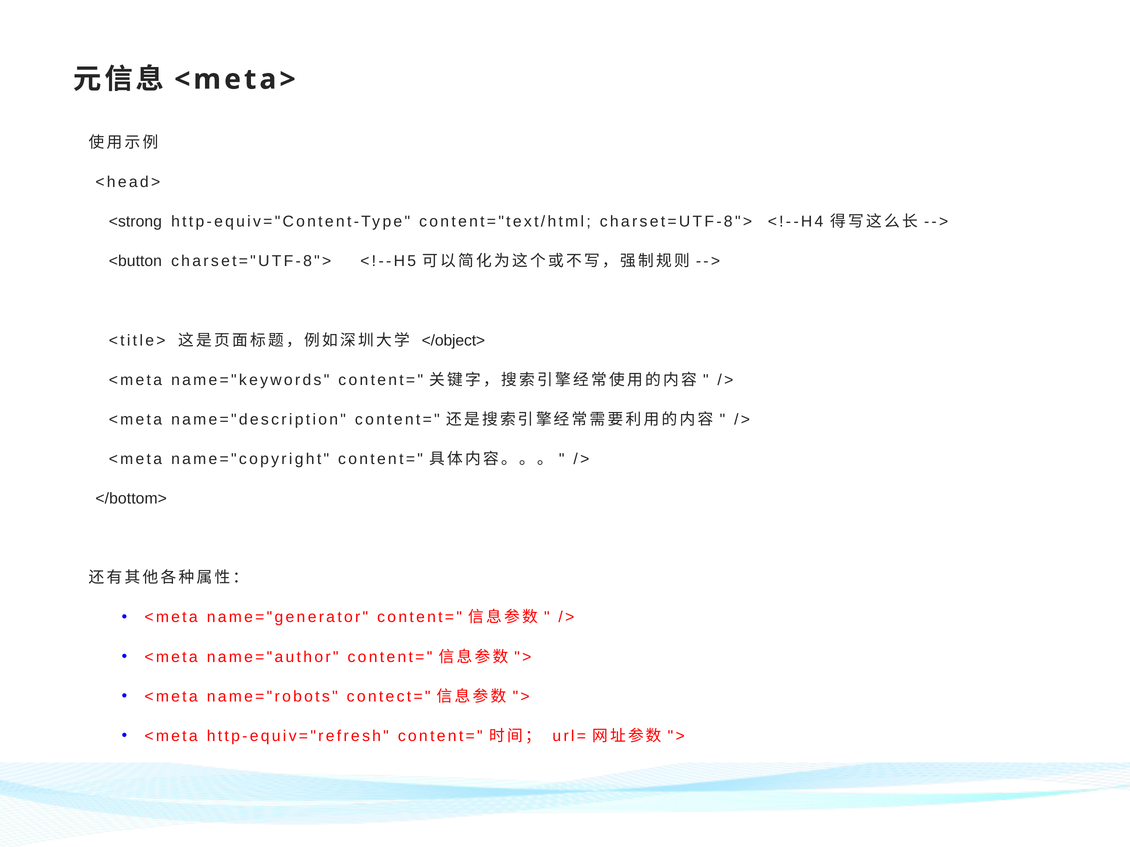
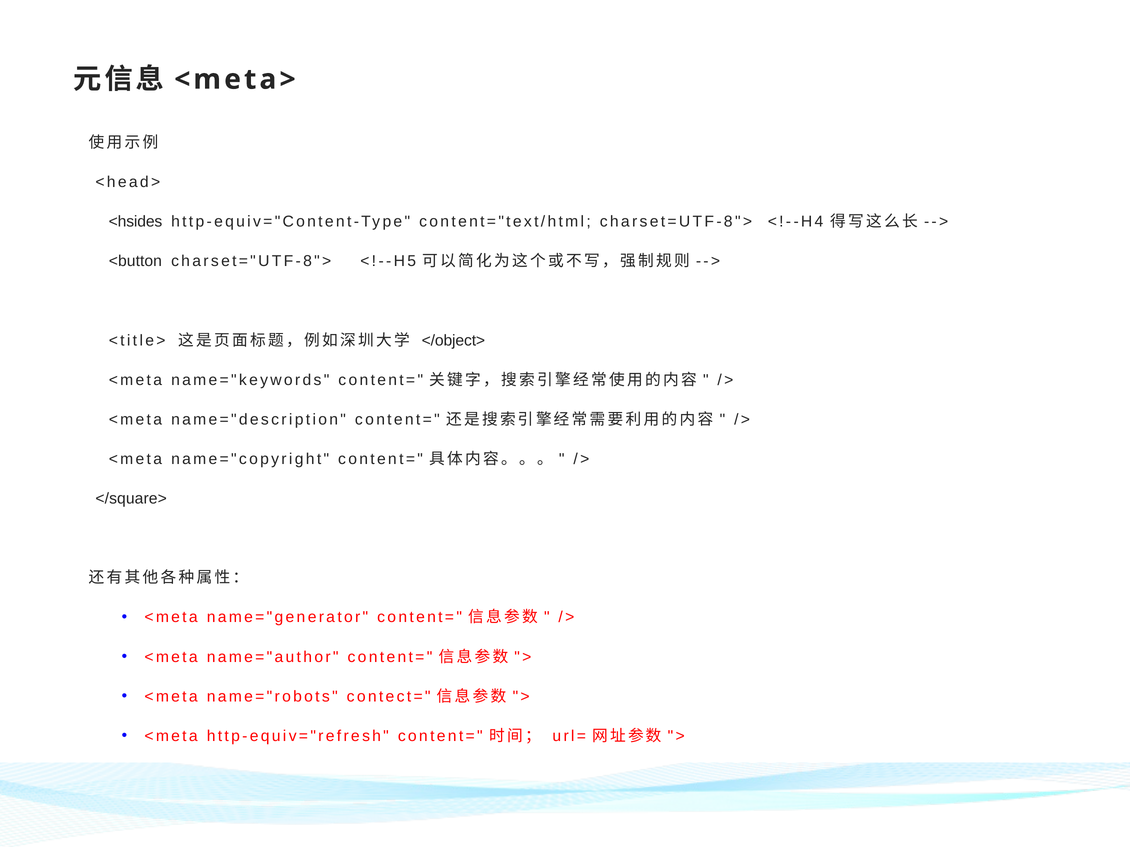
<strong: <strong -> <hsides
</bottom>: </bottom> -> </square>
